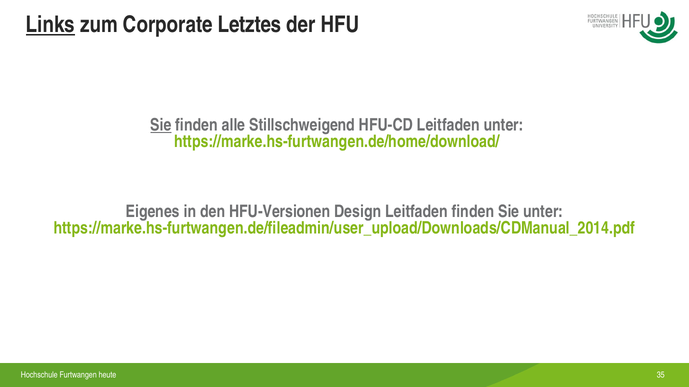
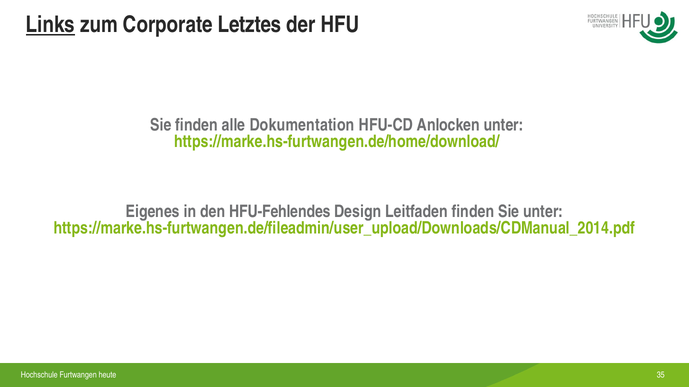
Sie at (161, 125) underline: present -> none
Stillschweigend: Stillschweigend -> Dokumentation
HFU-CD Leitfaden: Leitfaden -> Anlocken
HFU-Versionen: HFU-Versionen -> HFU-Fehlendes
